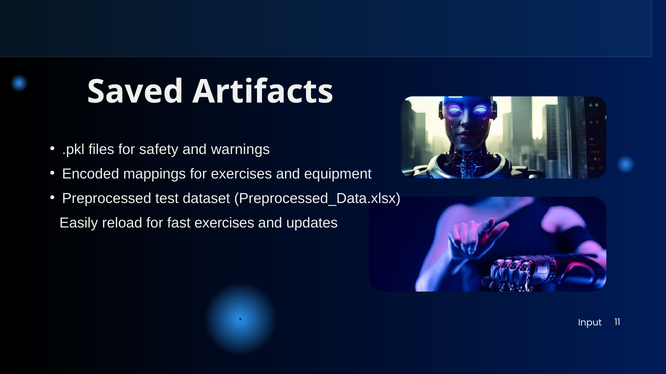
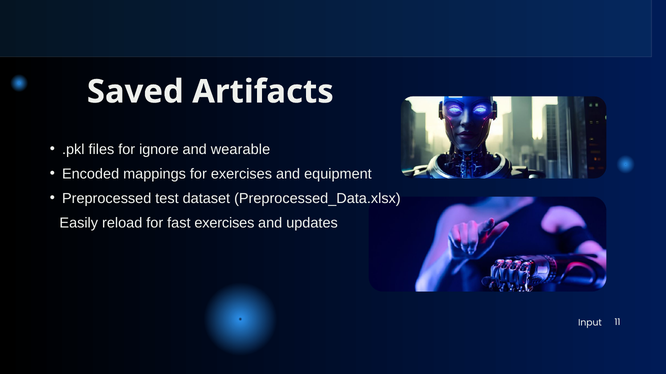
safety: safety -> ignore
warnings: warnings -> wearable
